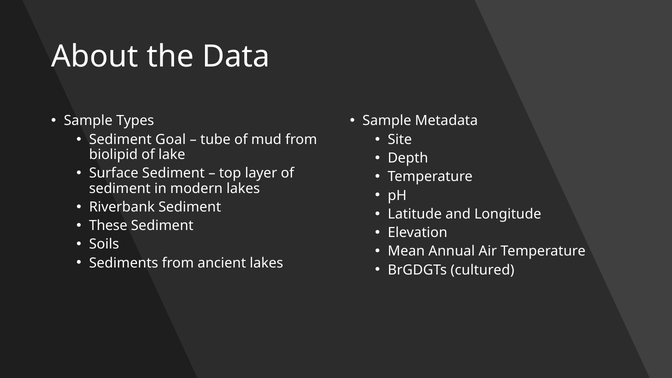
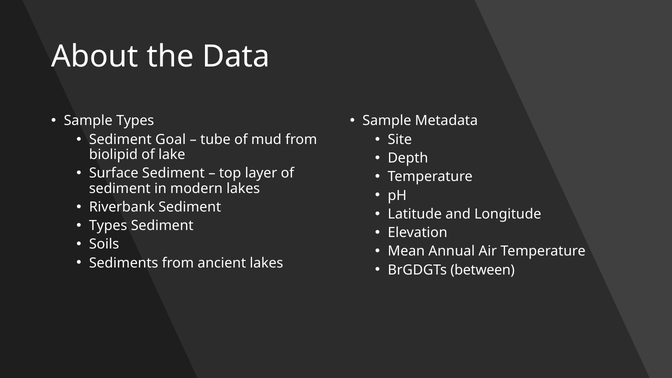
These at (108, 226): These -> Types
cultured: cultured -> between
